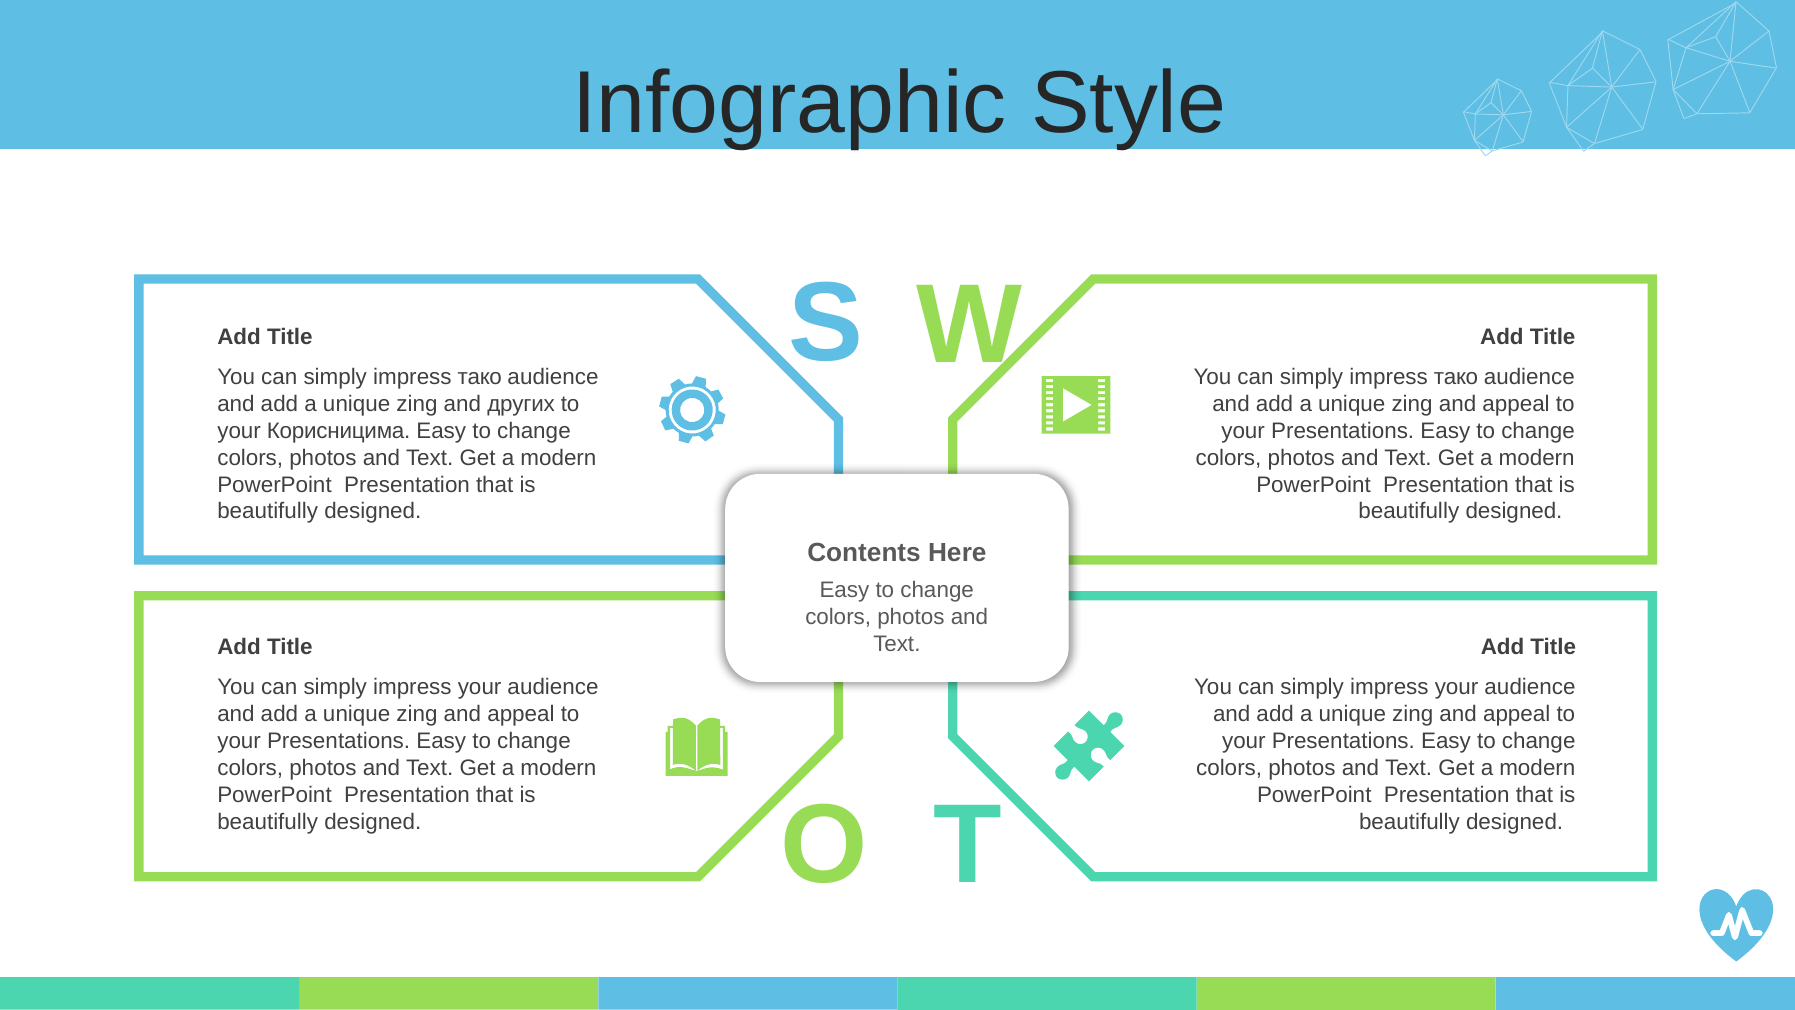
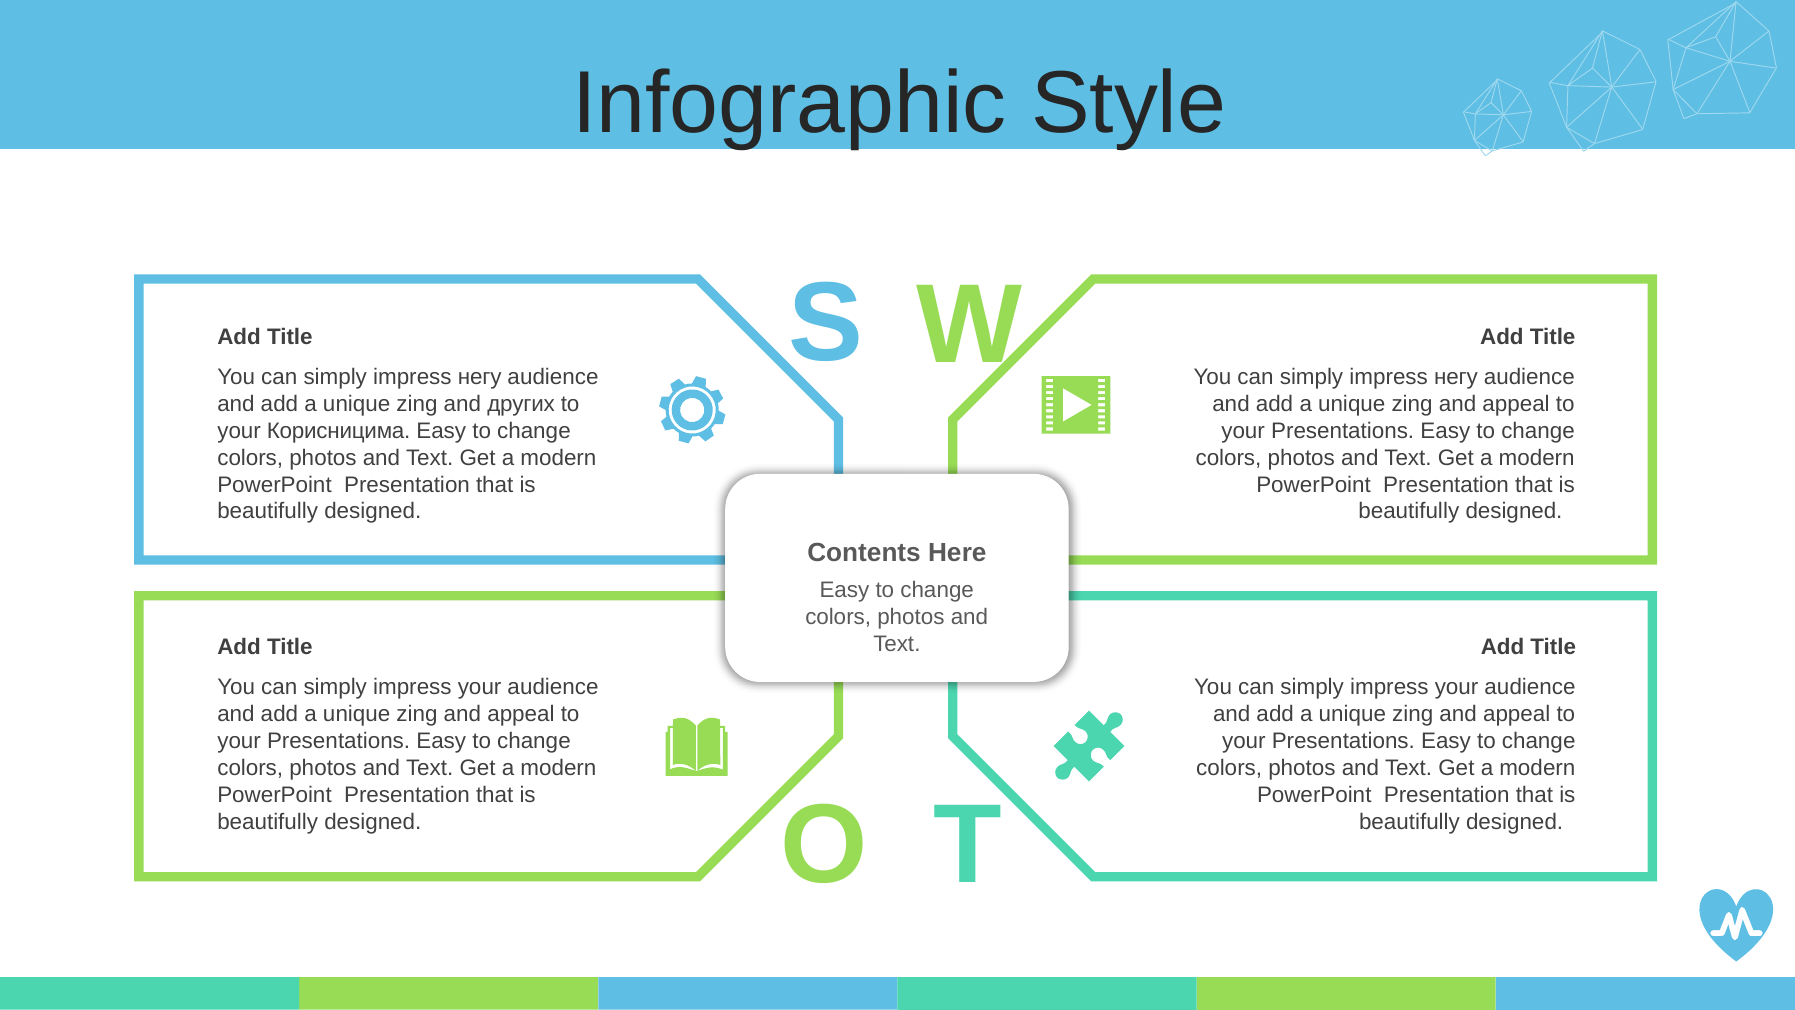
тако at (480, 377): тако -> негу
тако at (1456, 377): тако -> негу
